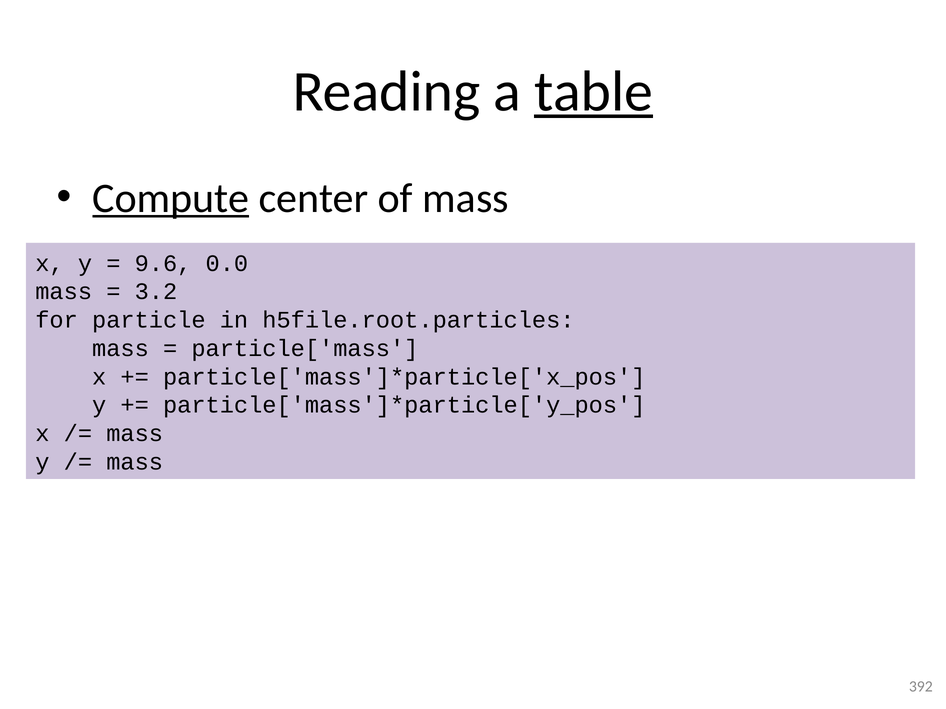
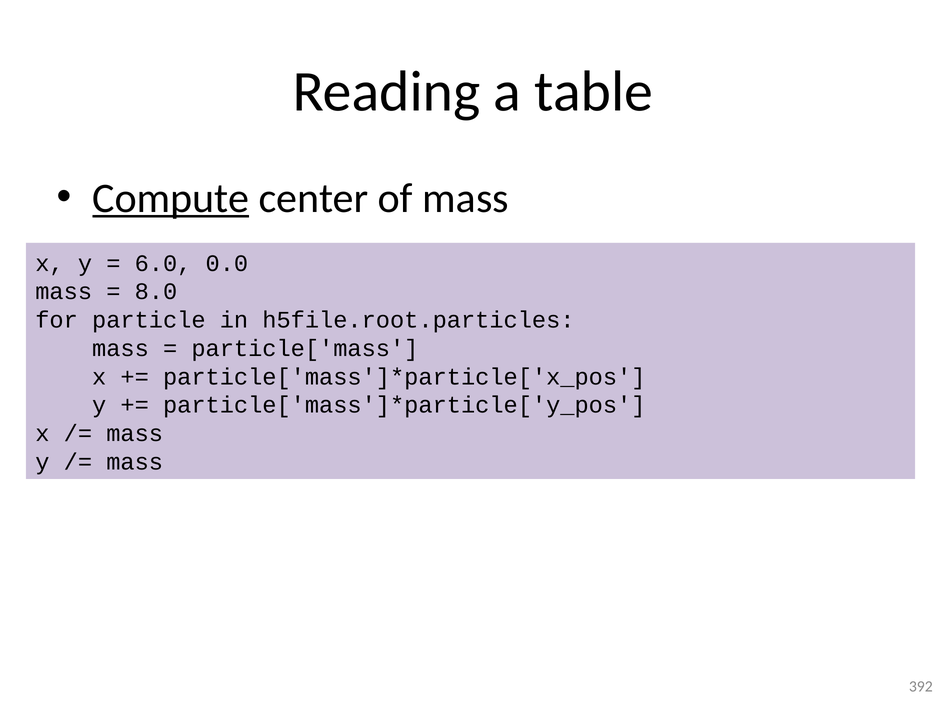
table underline: present -> none
9.6: 9.6 -> 6.0
3.2: 3.2 -> 8.0
